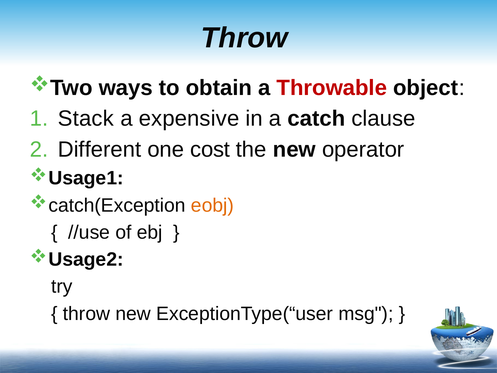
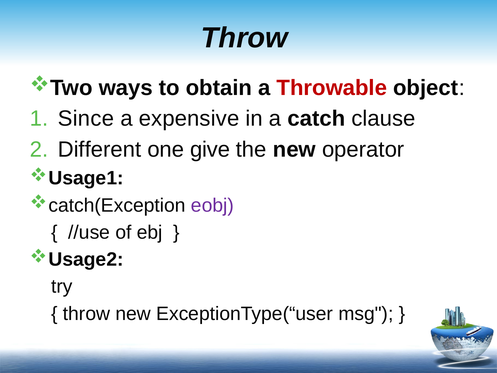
Stack: Stack -> Since
cost: cost -> give
eobj colour: orange -> purple
